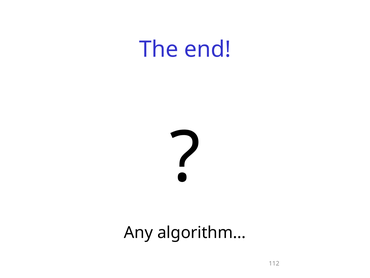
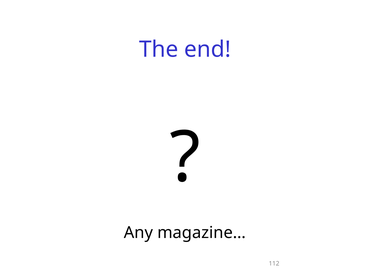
algorithm…: algorithm… -> magazine…
